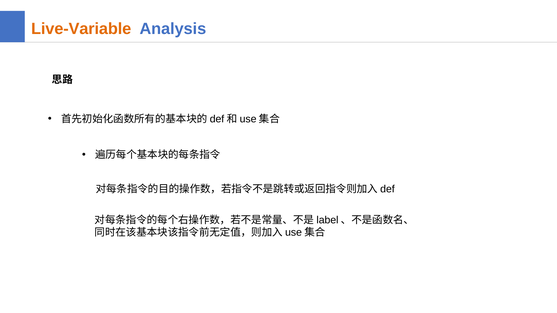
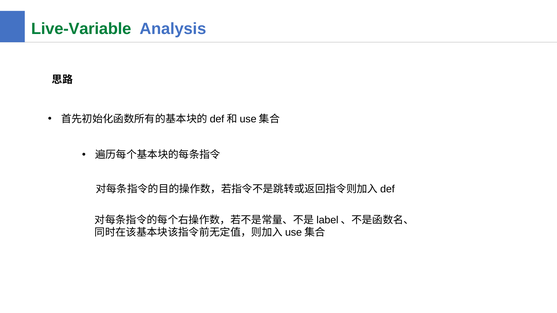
Live-Variable colour: orange -> green
